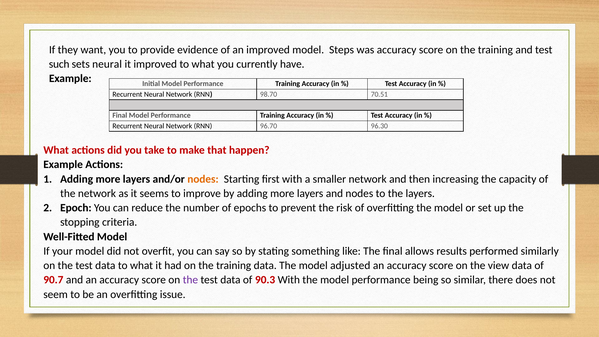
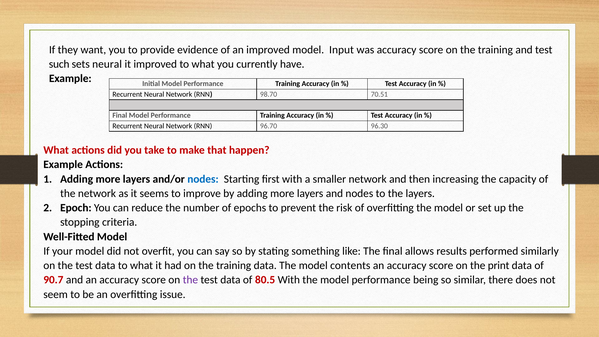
Steps: Steps -> Input
nodes at (203, 179) colour: orange -> blue
adjusted: adjusted -> contents
view: view -> print
90.3: 90.3 -> 80.5
